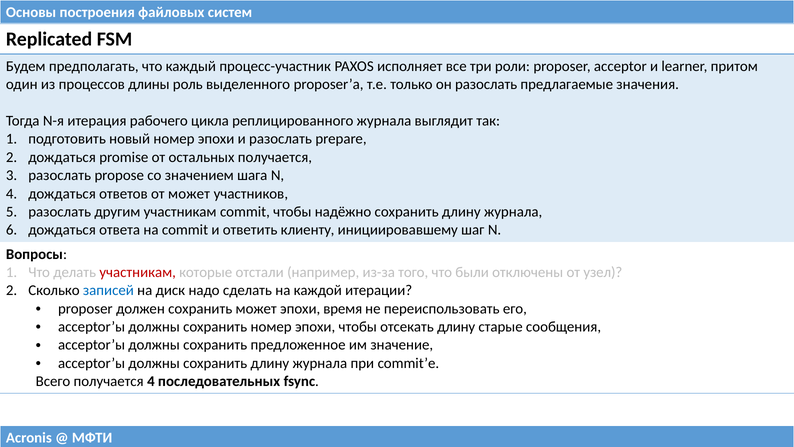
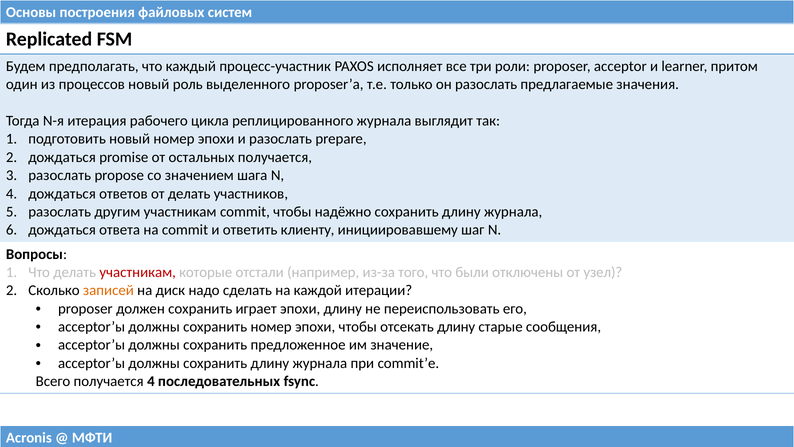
процессов длины: длины -> новый
от может: может -> делать
записей colour: blue -> orange
сохранить может: может -> играет
эпохи время: время -> длину
